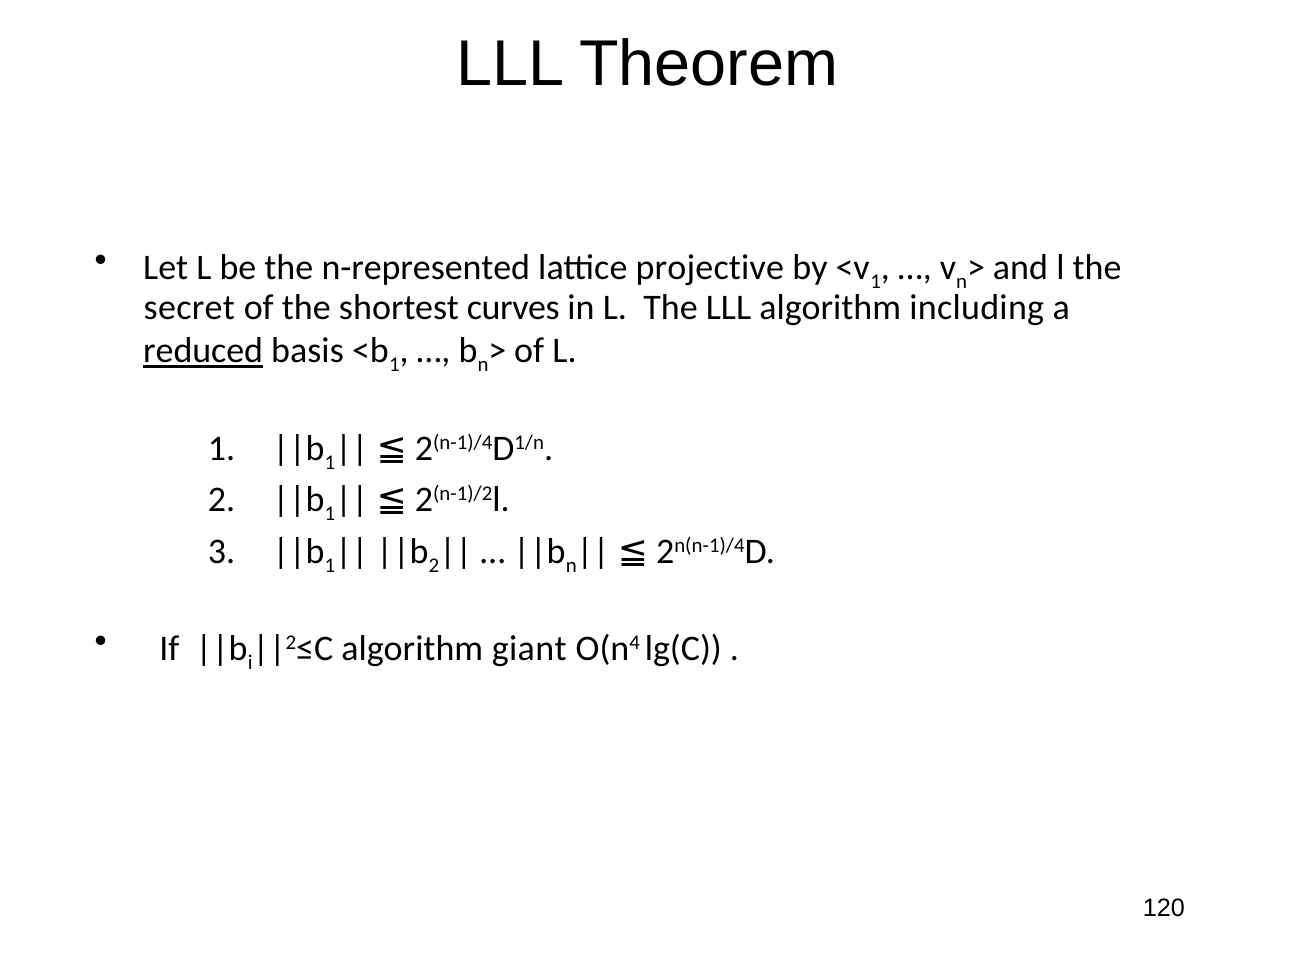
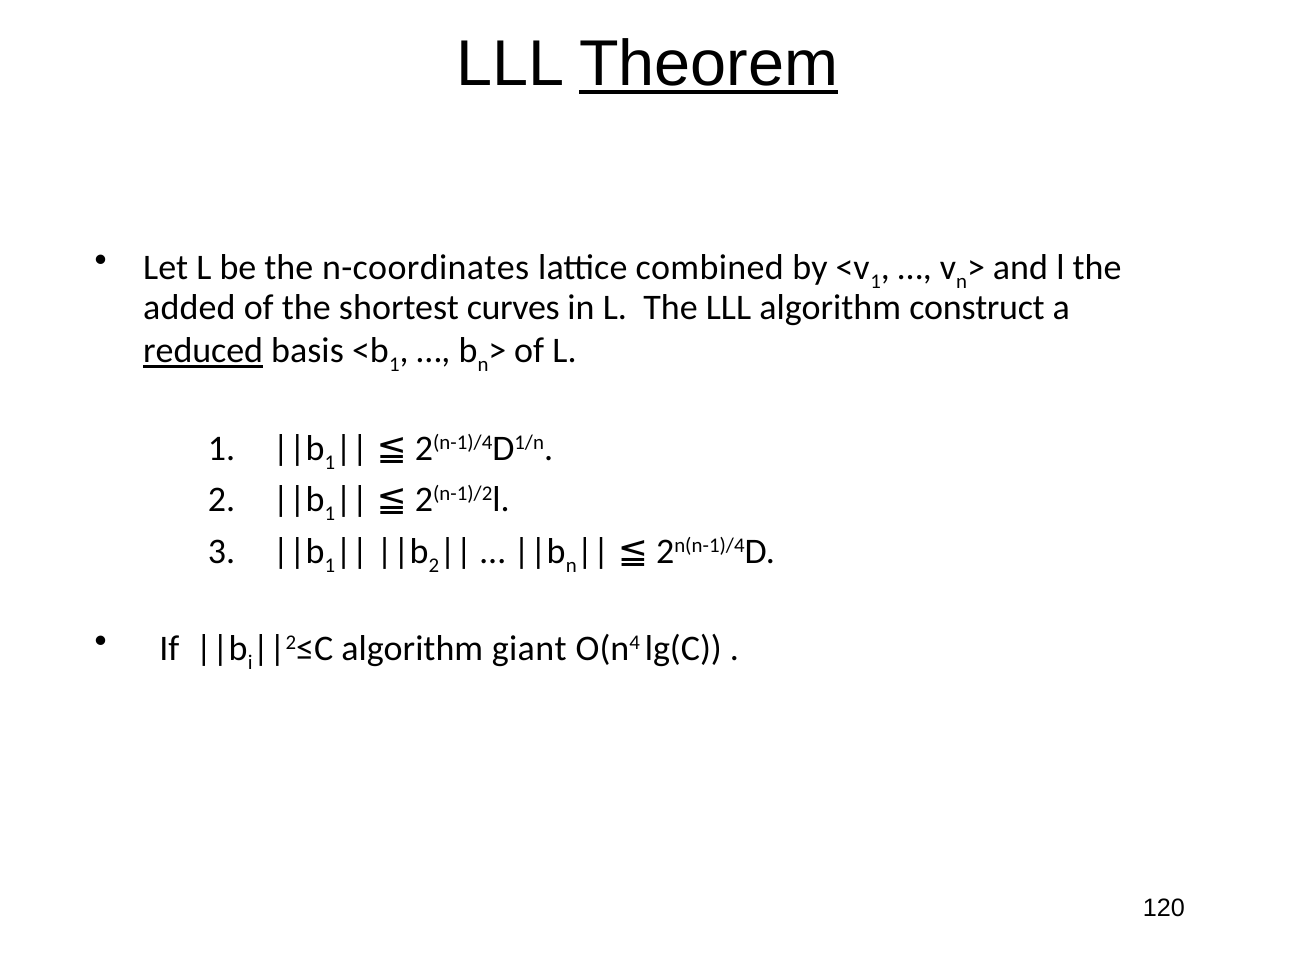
Theorem underline: none -> present
n-represented: n-represented -> n-coordinates
projective: projective -> combined
secret: secret -> added
including: including -> construct
